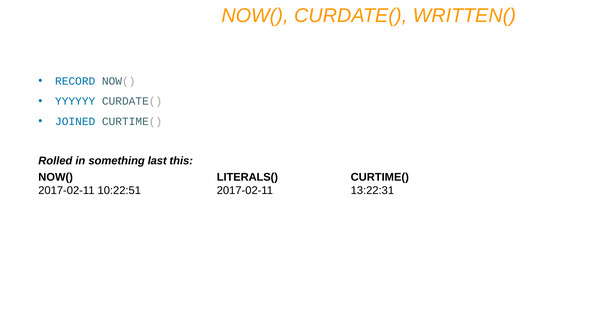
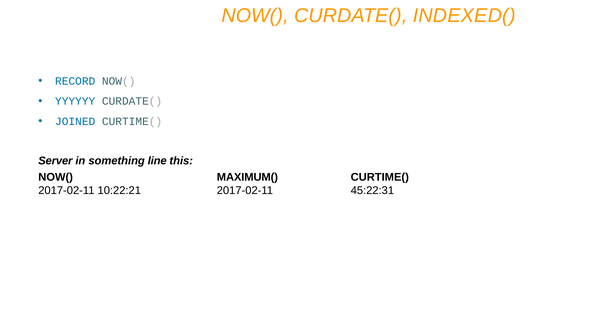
WRITTEN(: WRITTEN( -> INDEXED(
Rolled: Rolled -> Server
last: last -> line
LITERALS(: LITERALS( -> MAXIMUM(
10:22:51: 10:22:51 -> 10:22:21
13:22:31: 13:22:31 -> 45:22:31
